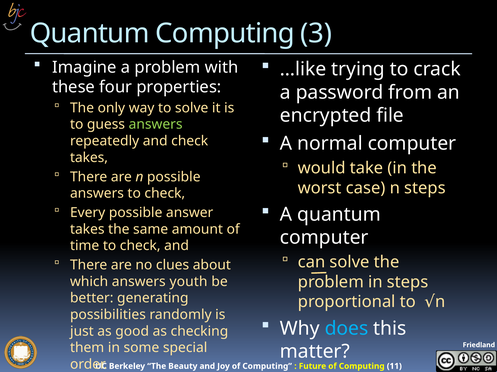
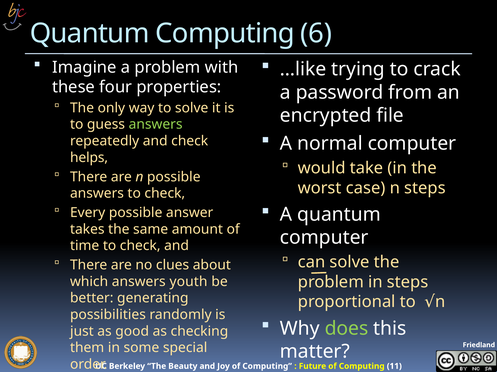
3: 3 -> 6
takes at (89, 158): takes -> helps
does colour: light blue -> light green
